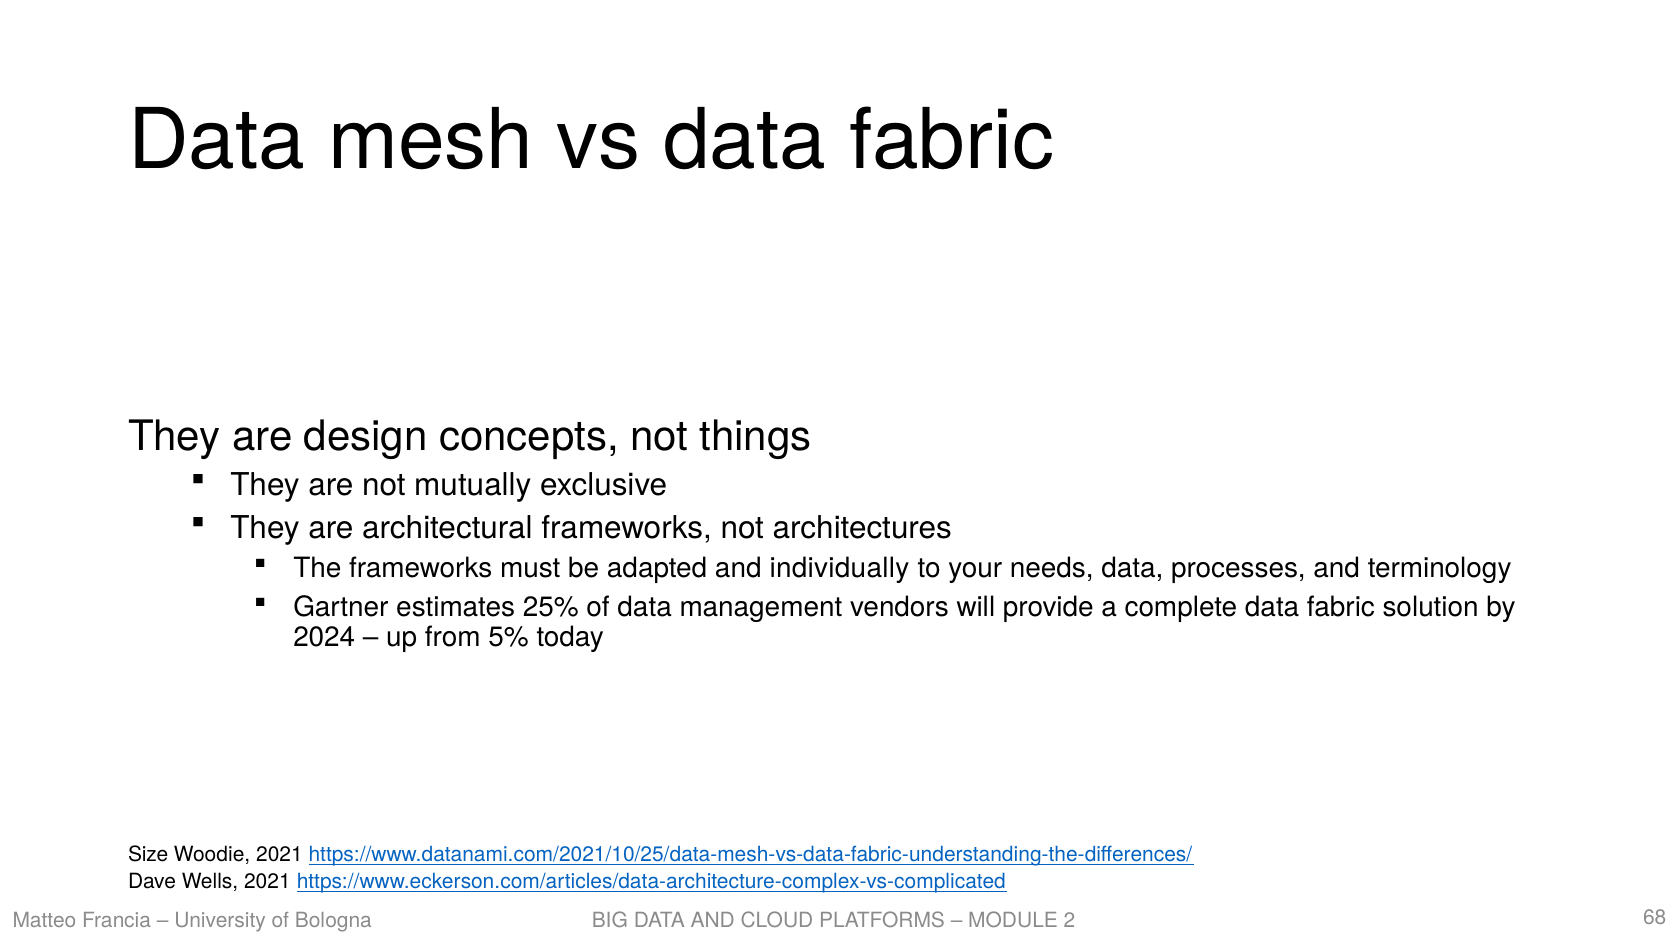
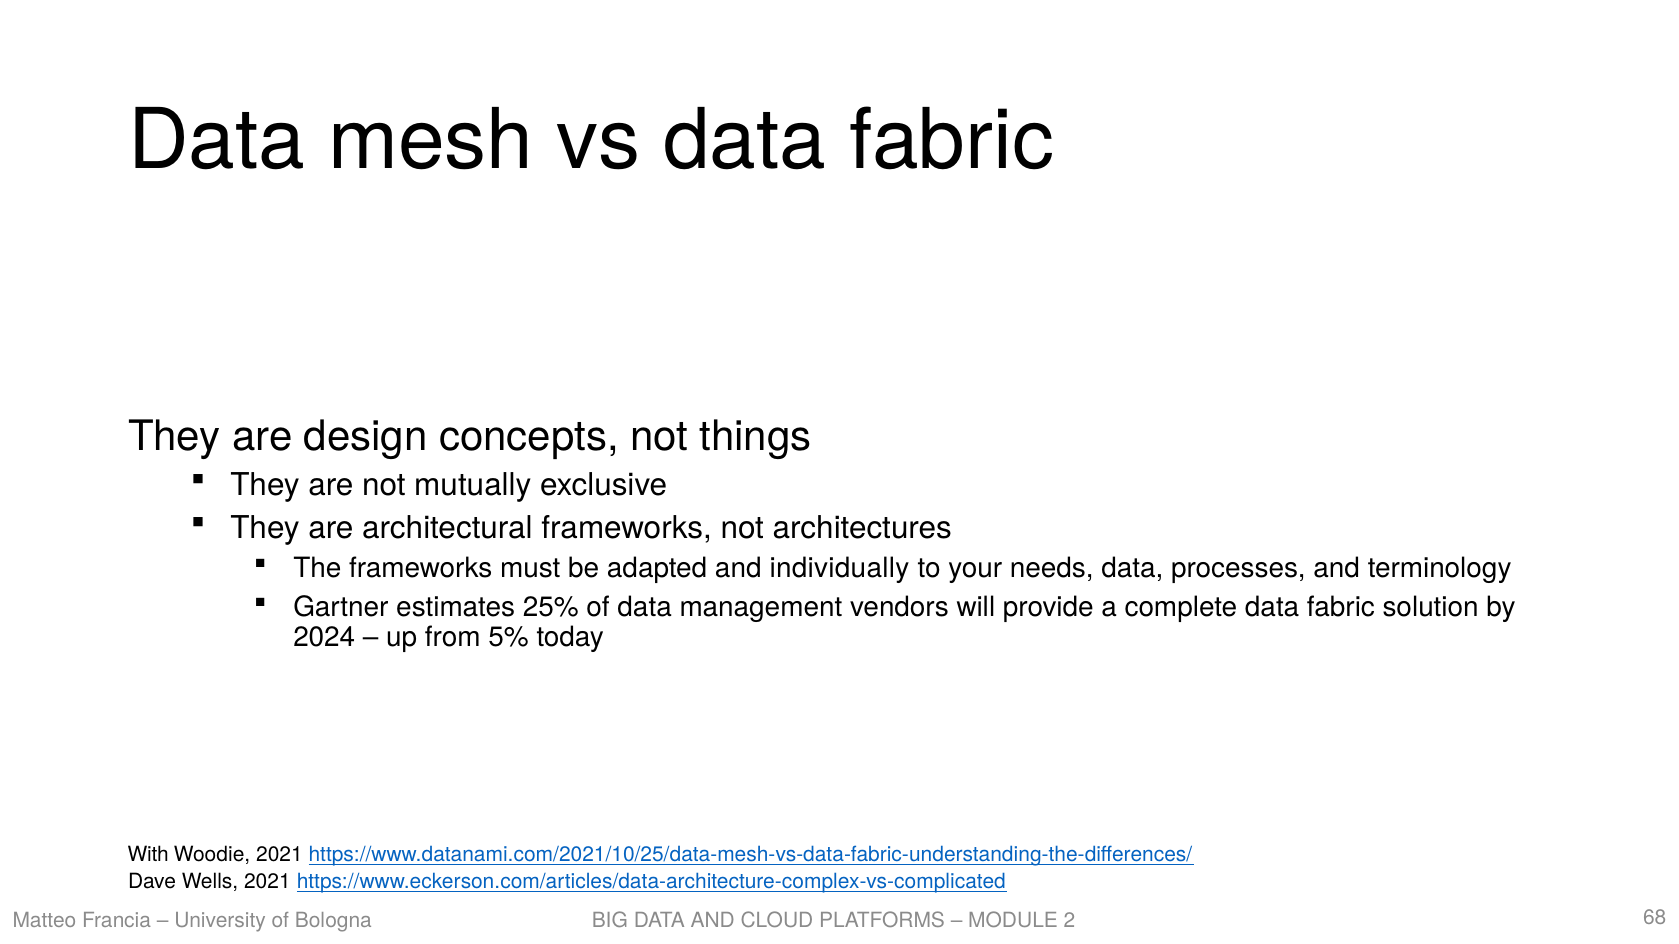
Size: Size -> With
